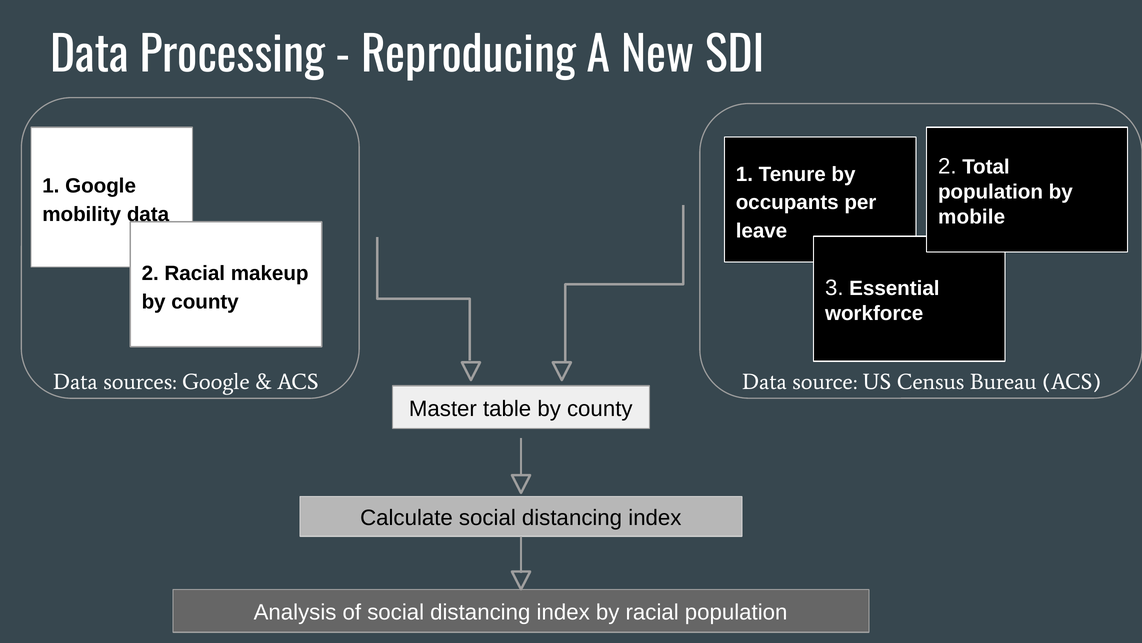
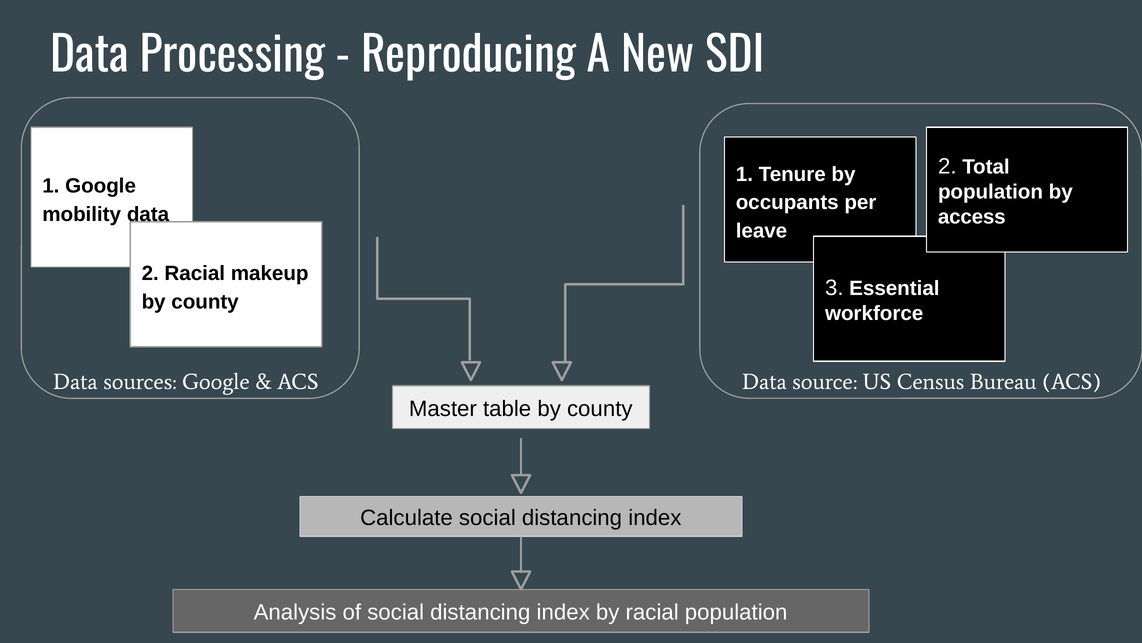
mobile: mobile -> access
